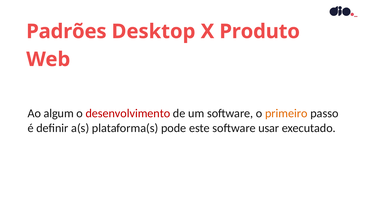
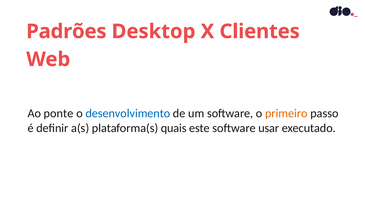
Produto: Produto -> Clientes
algum: algum -> ponte
desenvolvimento colour: red -> blue
pode: pode -> quais
